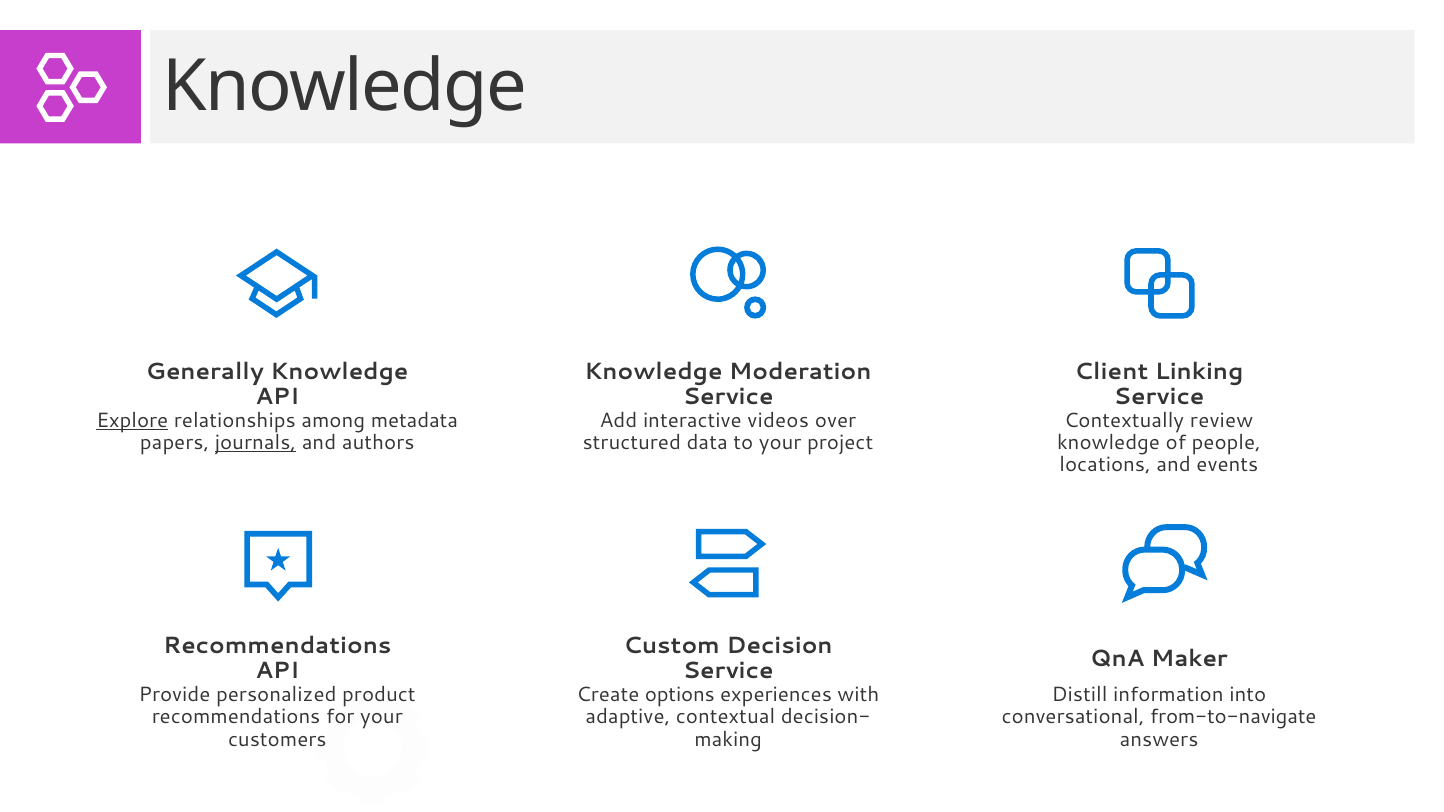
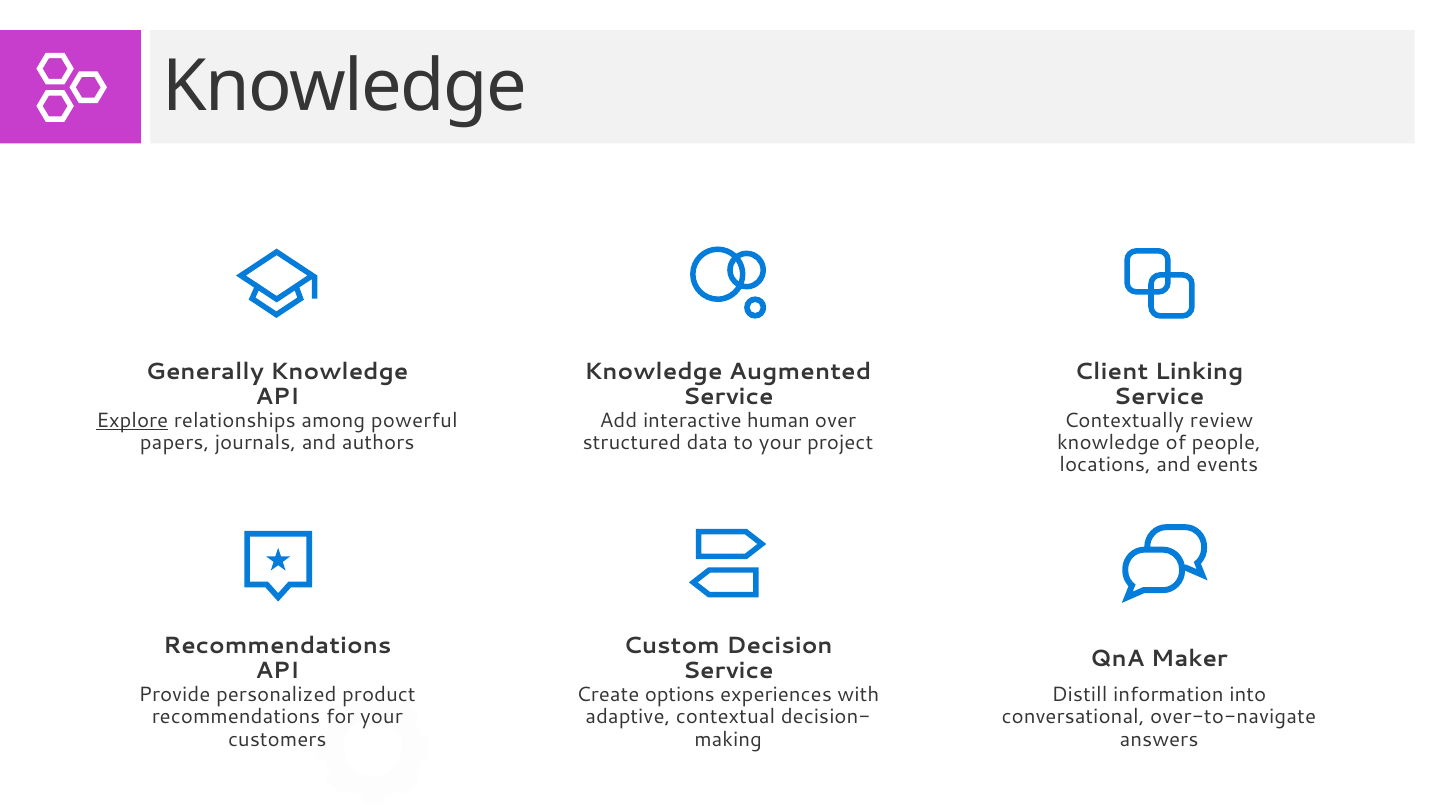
Moderation: Moderation -> Augmented
metadata: metadata -> powerful
videos: videos -> human
journals underline: present -> none
from-to-navigate: from-to-navigate -> over-to-navigate
